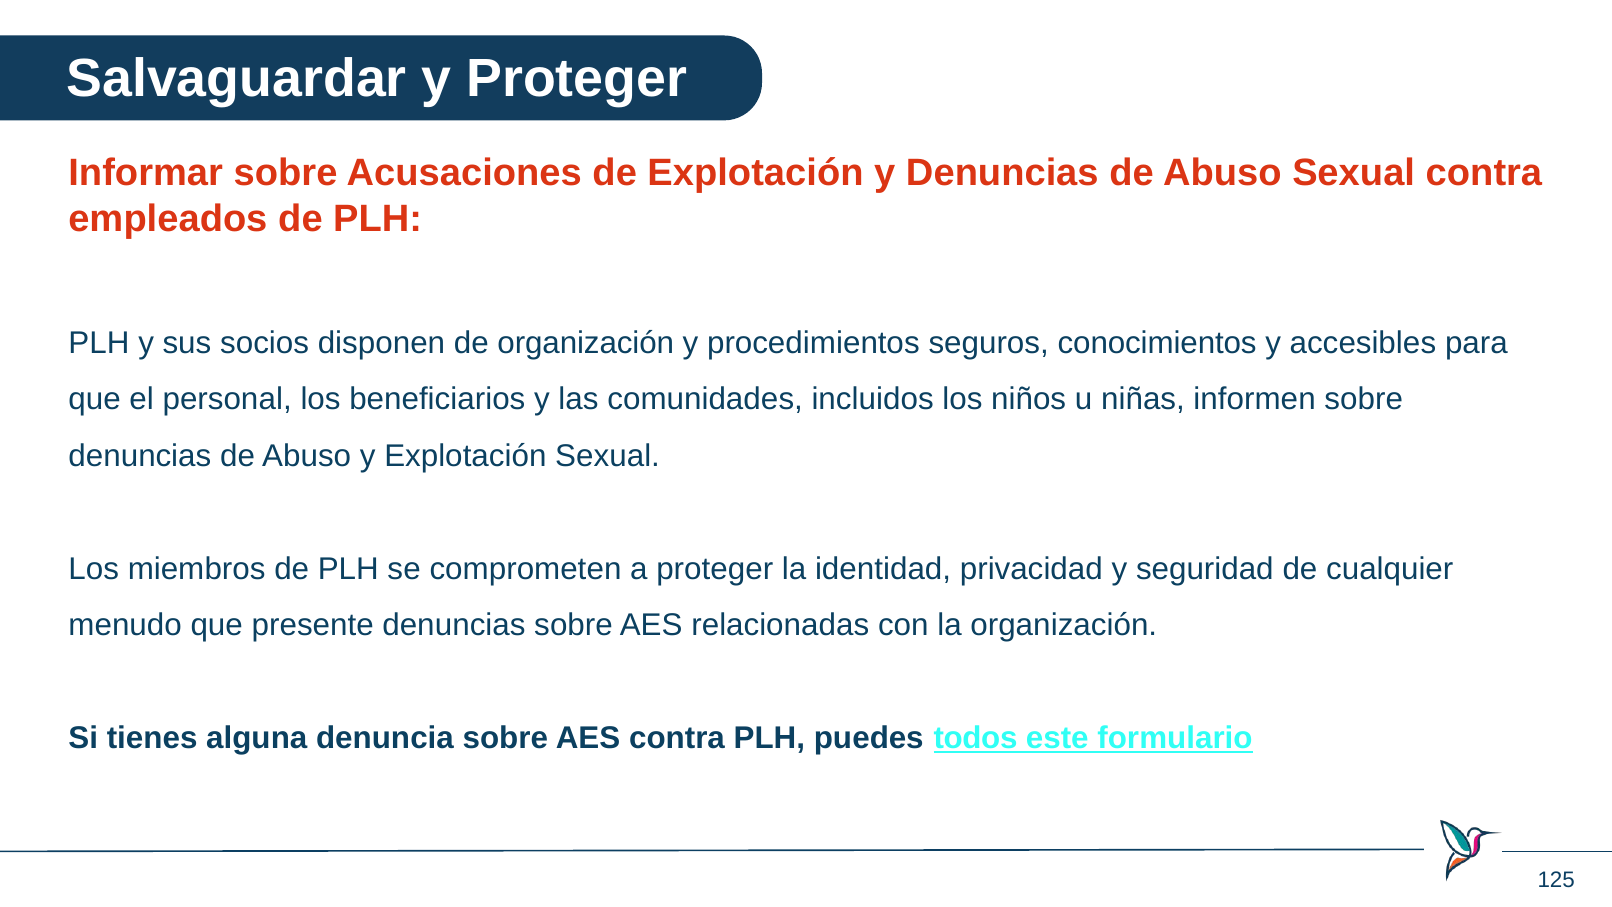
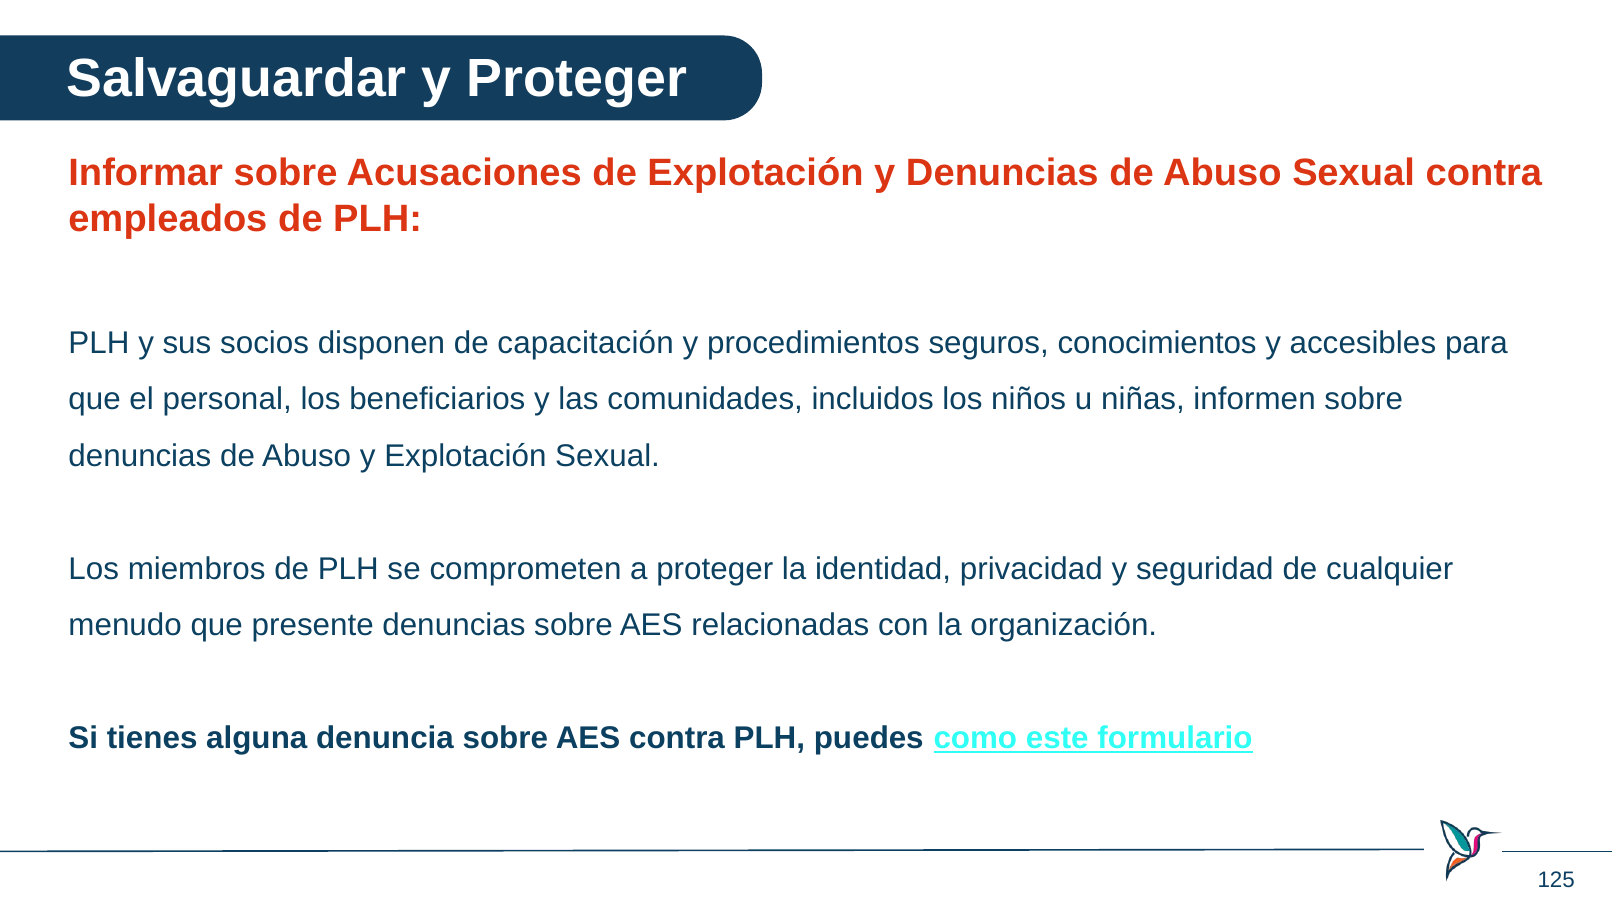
de organización: organización -> capacitación
todos: todos -> como
